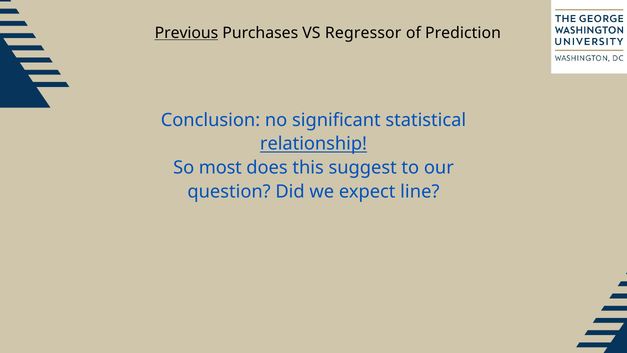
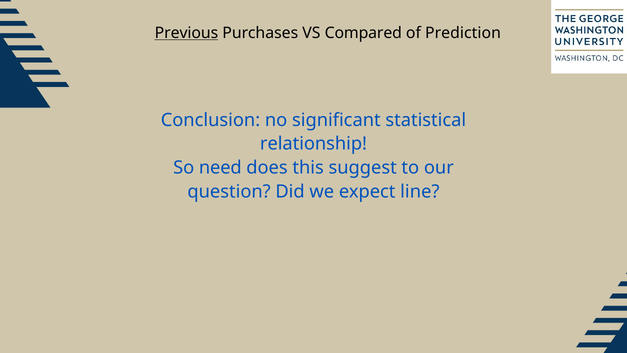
Regressor: Regressor -> Compared
relationship underline: present -> none
most: most -> need
